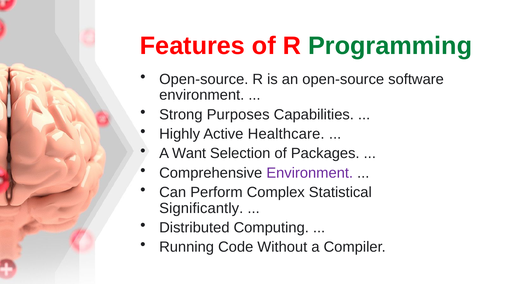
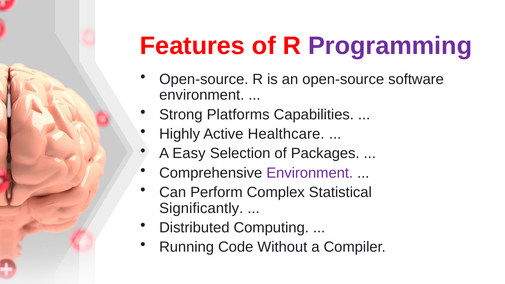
Programming colour: green -> purple
Purposes: Purposes -> Platforms
Want: Want -> Easy
